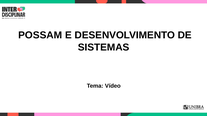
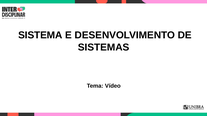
POSSAM: POSSAM -> SISTEMA
